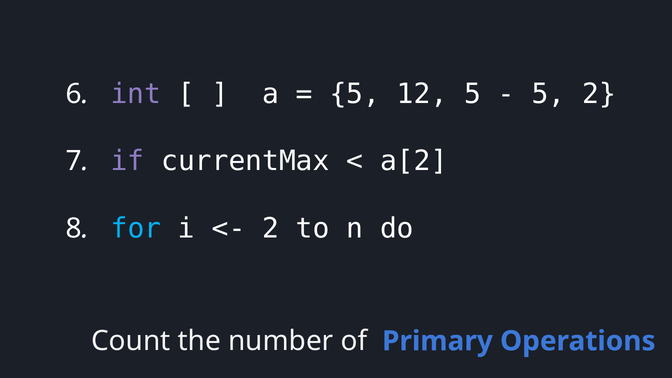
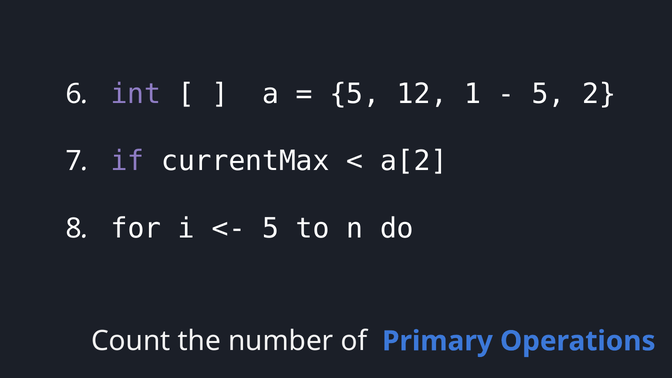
12 5: 5 -> 1
for colour: light blue -> white
2 at (271, 228): 2 -> 5
